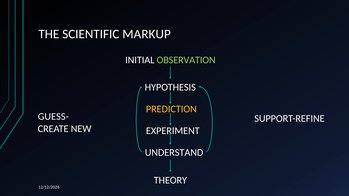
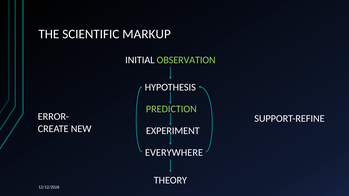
PREDICTION colour: yellow -> light green
GUESS-: GUESS- -> ERROR-
UNDERSTAND: UNDERSTAND -> EVERYWHERE
